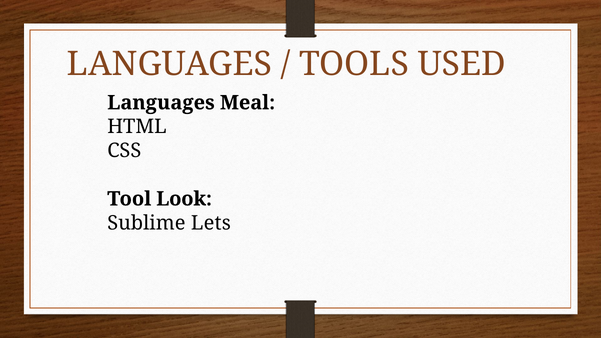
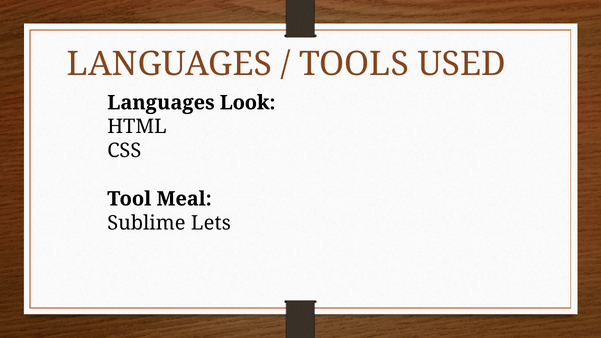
Meal: Meal -> Look
Look: Look -> Meal
